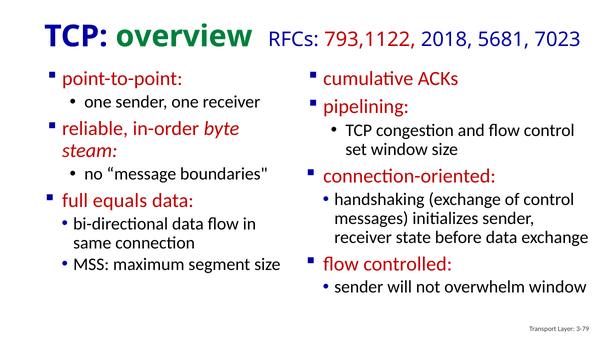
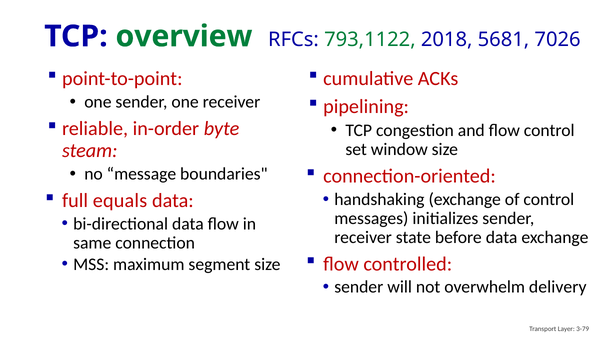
793,1122 colour: red -> green
7023: 7023 -> 7026
overwhelm window: window -> delivery
